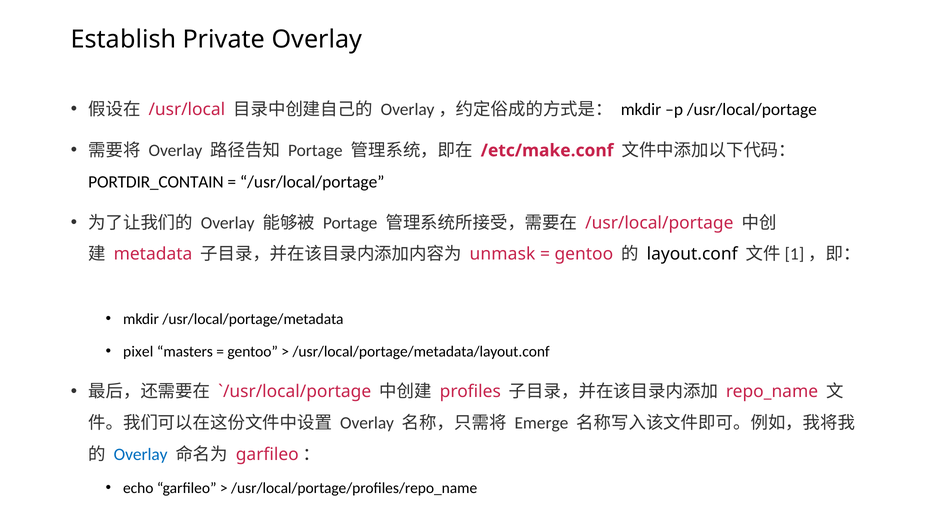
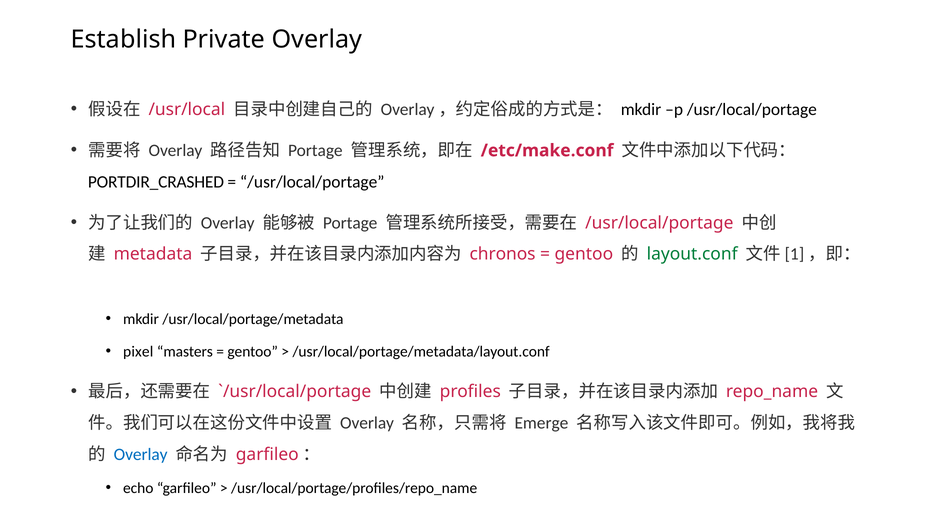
PORTDIR_CONTAIN: PORTDIR_CONTAIN -> PORTDIR_CRASHED
unmask: unmask -> chronos
layout.conf colour: black -> green
